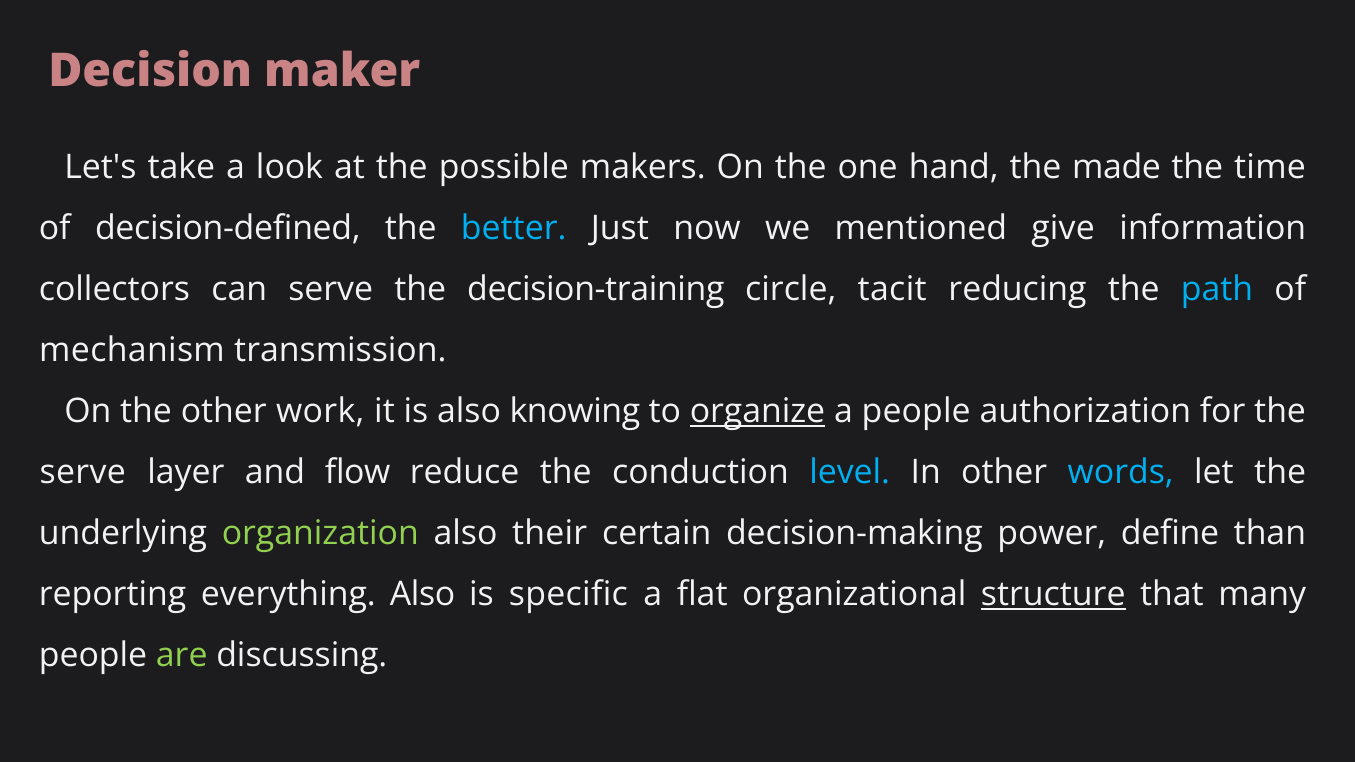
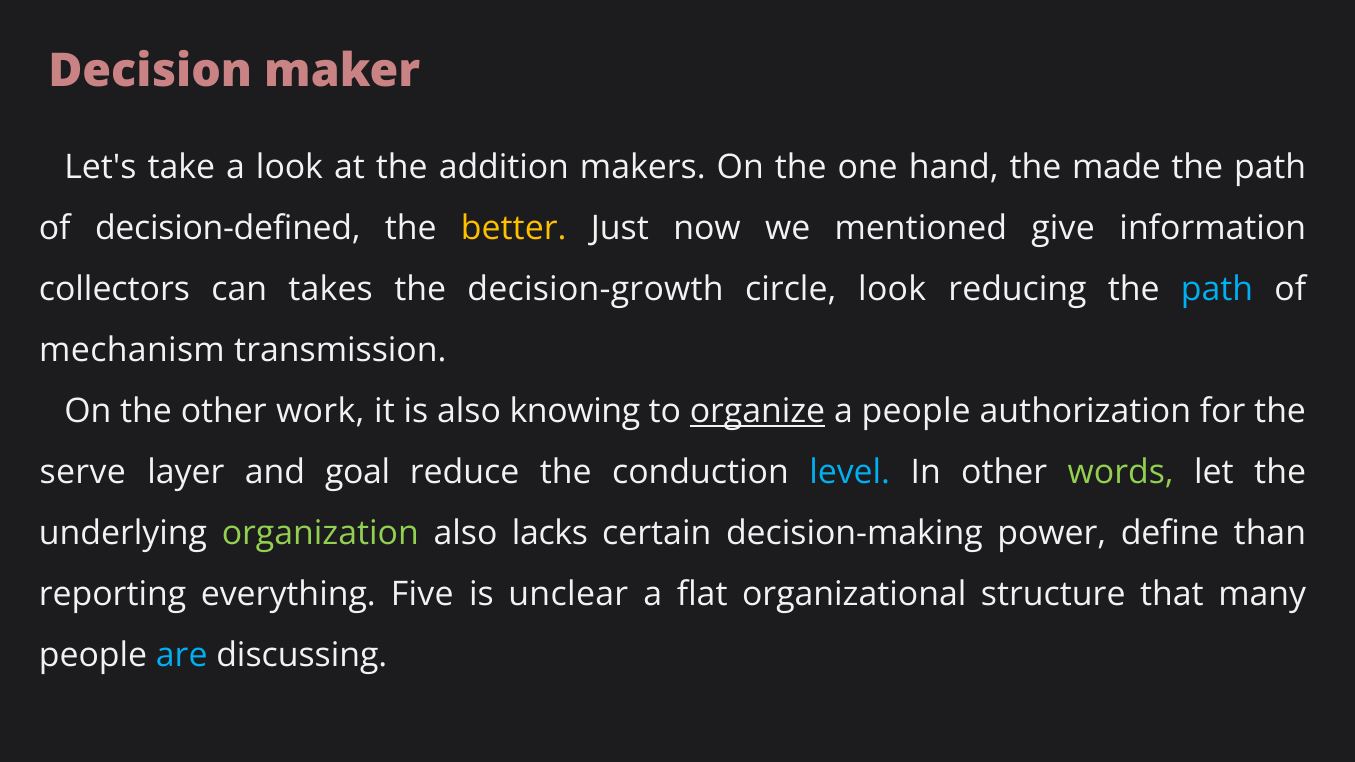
possible: possible -> addition
time at (1270, 167): time -> path
better colour: light blue -> yellow
can serve: serve -> takes
decision-training: decision-training -> decision-growth
circle tacit: tacit -> look
flow: flow -> goal
words colour: light blue -> light green
their: their -> lacks
everything Also: Also -> Five
specific: specific -> unclear
structure underline: present -> none
are colour: light green -> light blue
